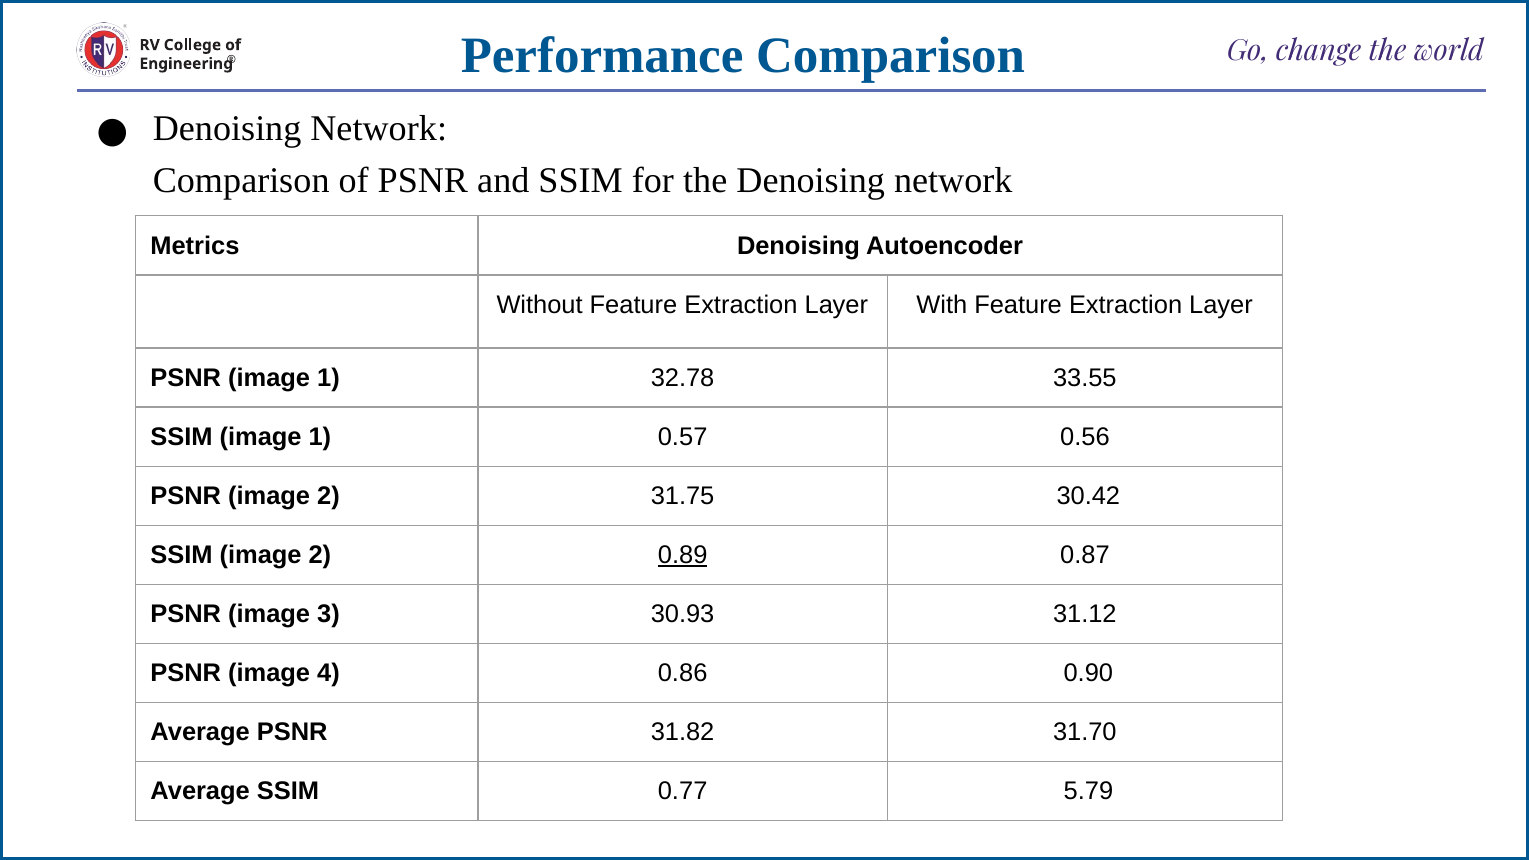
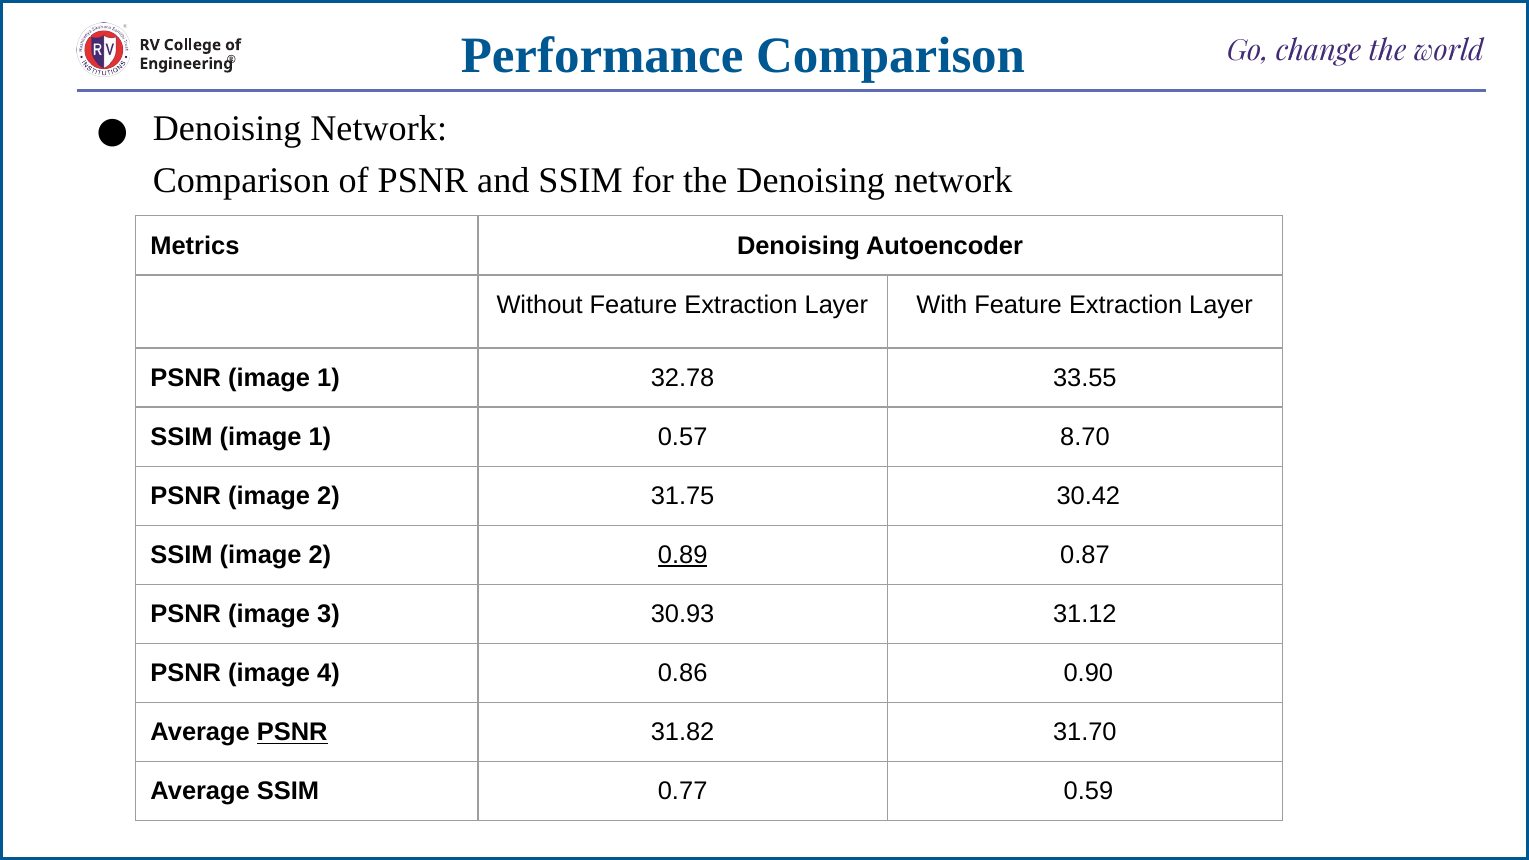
0.56: 0.56 -> 8.70
PSNR at (292, 732) underline: none -> present
5.79: 5.79 -> 0.59
